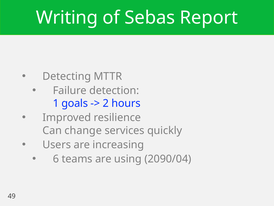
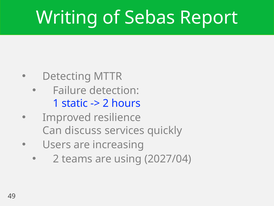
goals: goals -> static
change: change -> discuss
6 at (56, 159): 6 -> 2
2090/04: 2090/04 -> 2027/04
